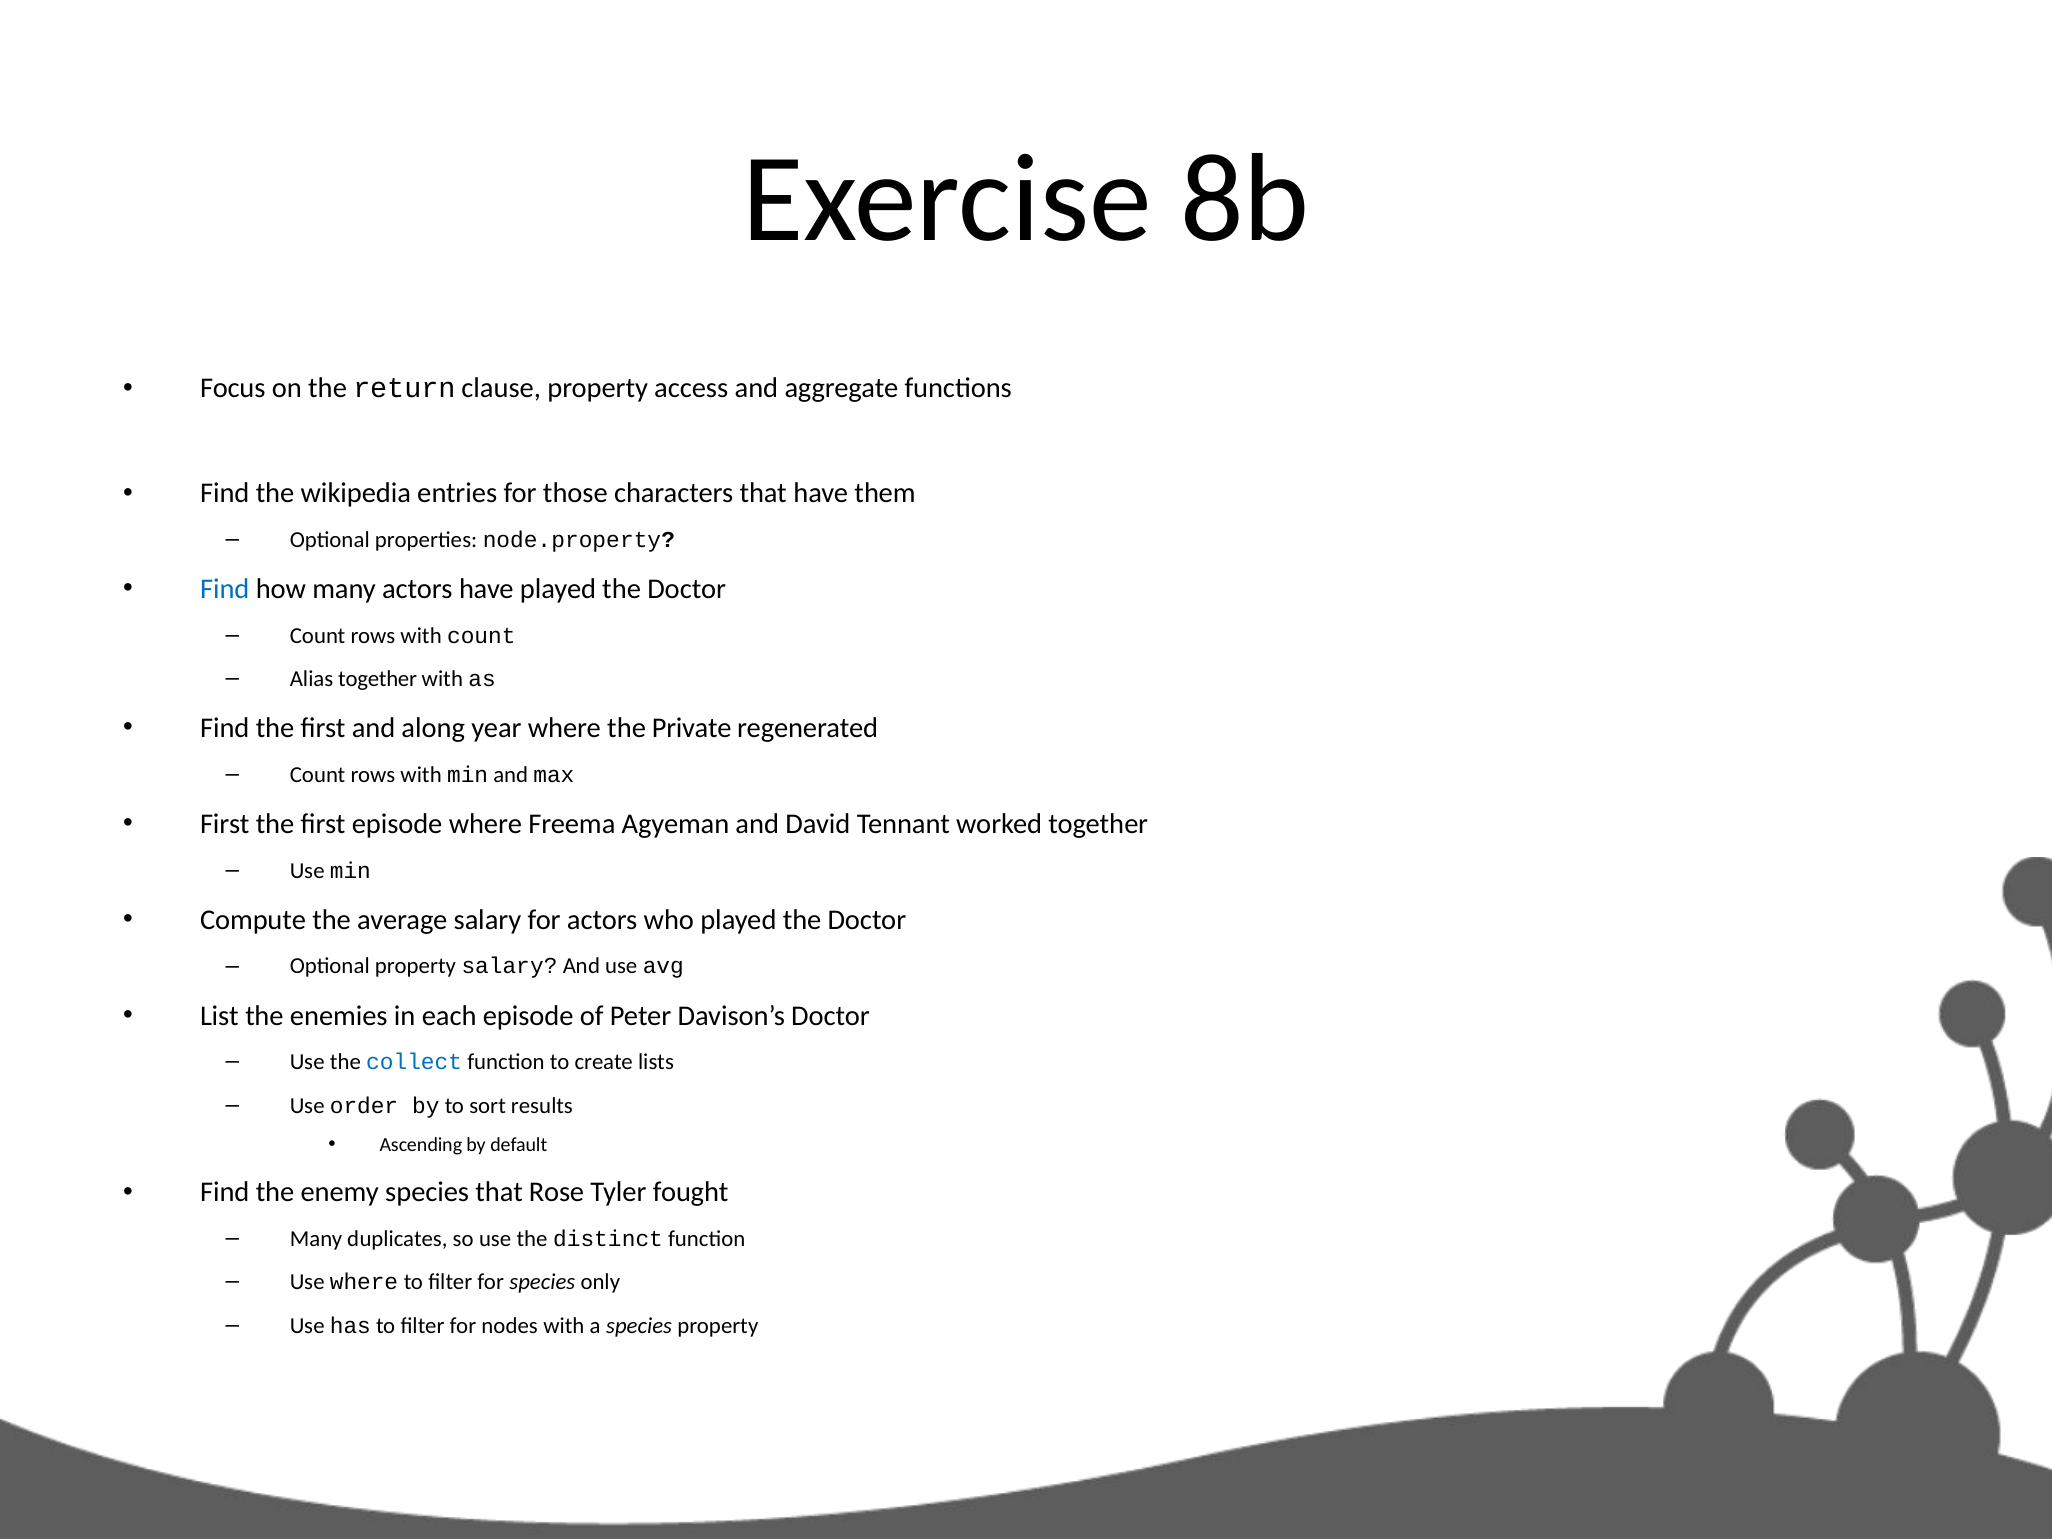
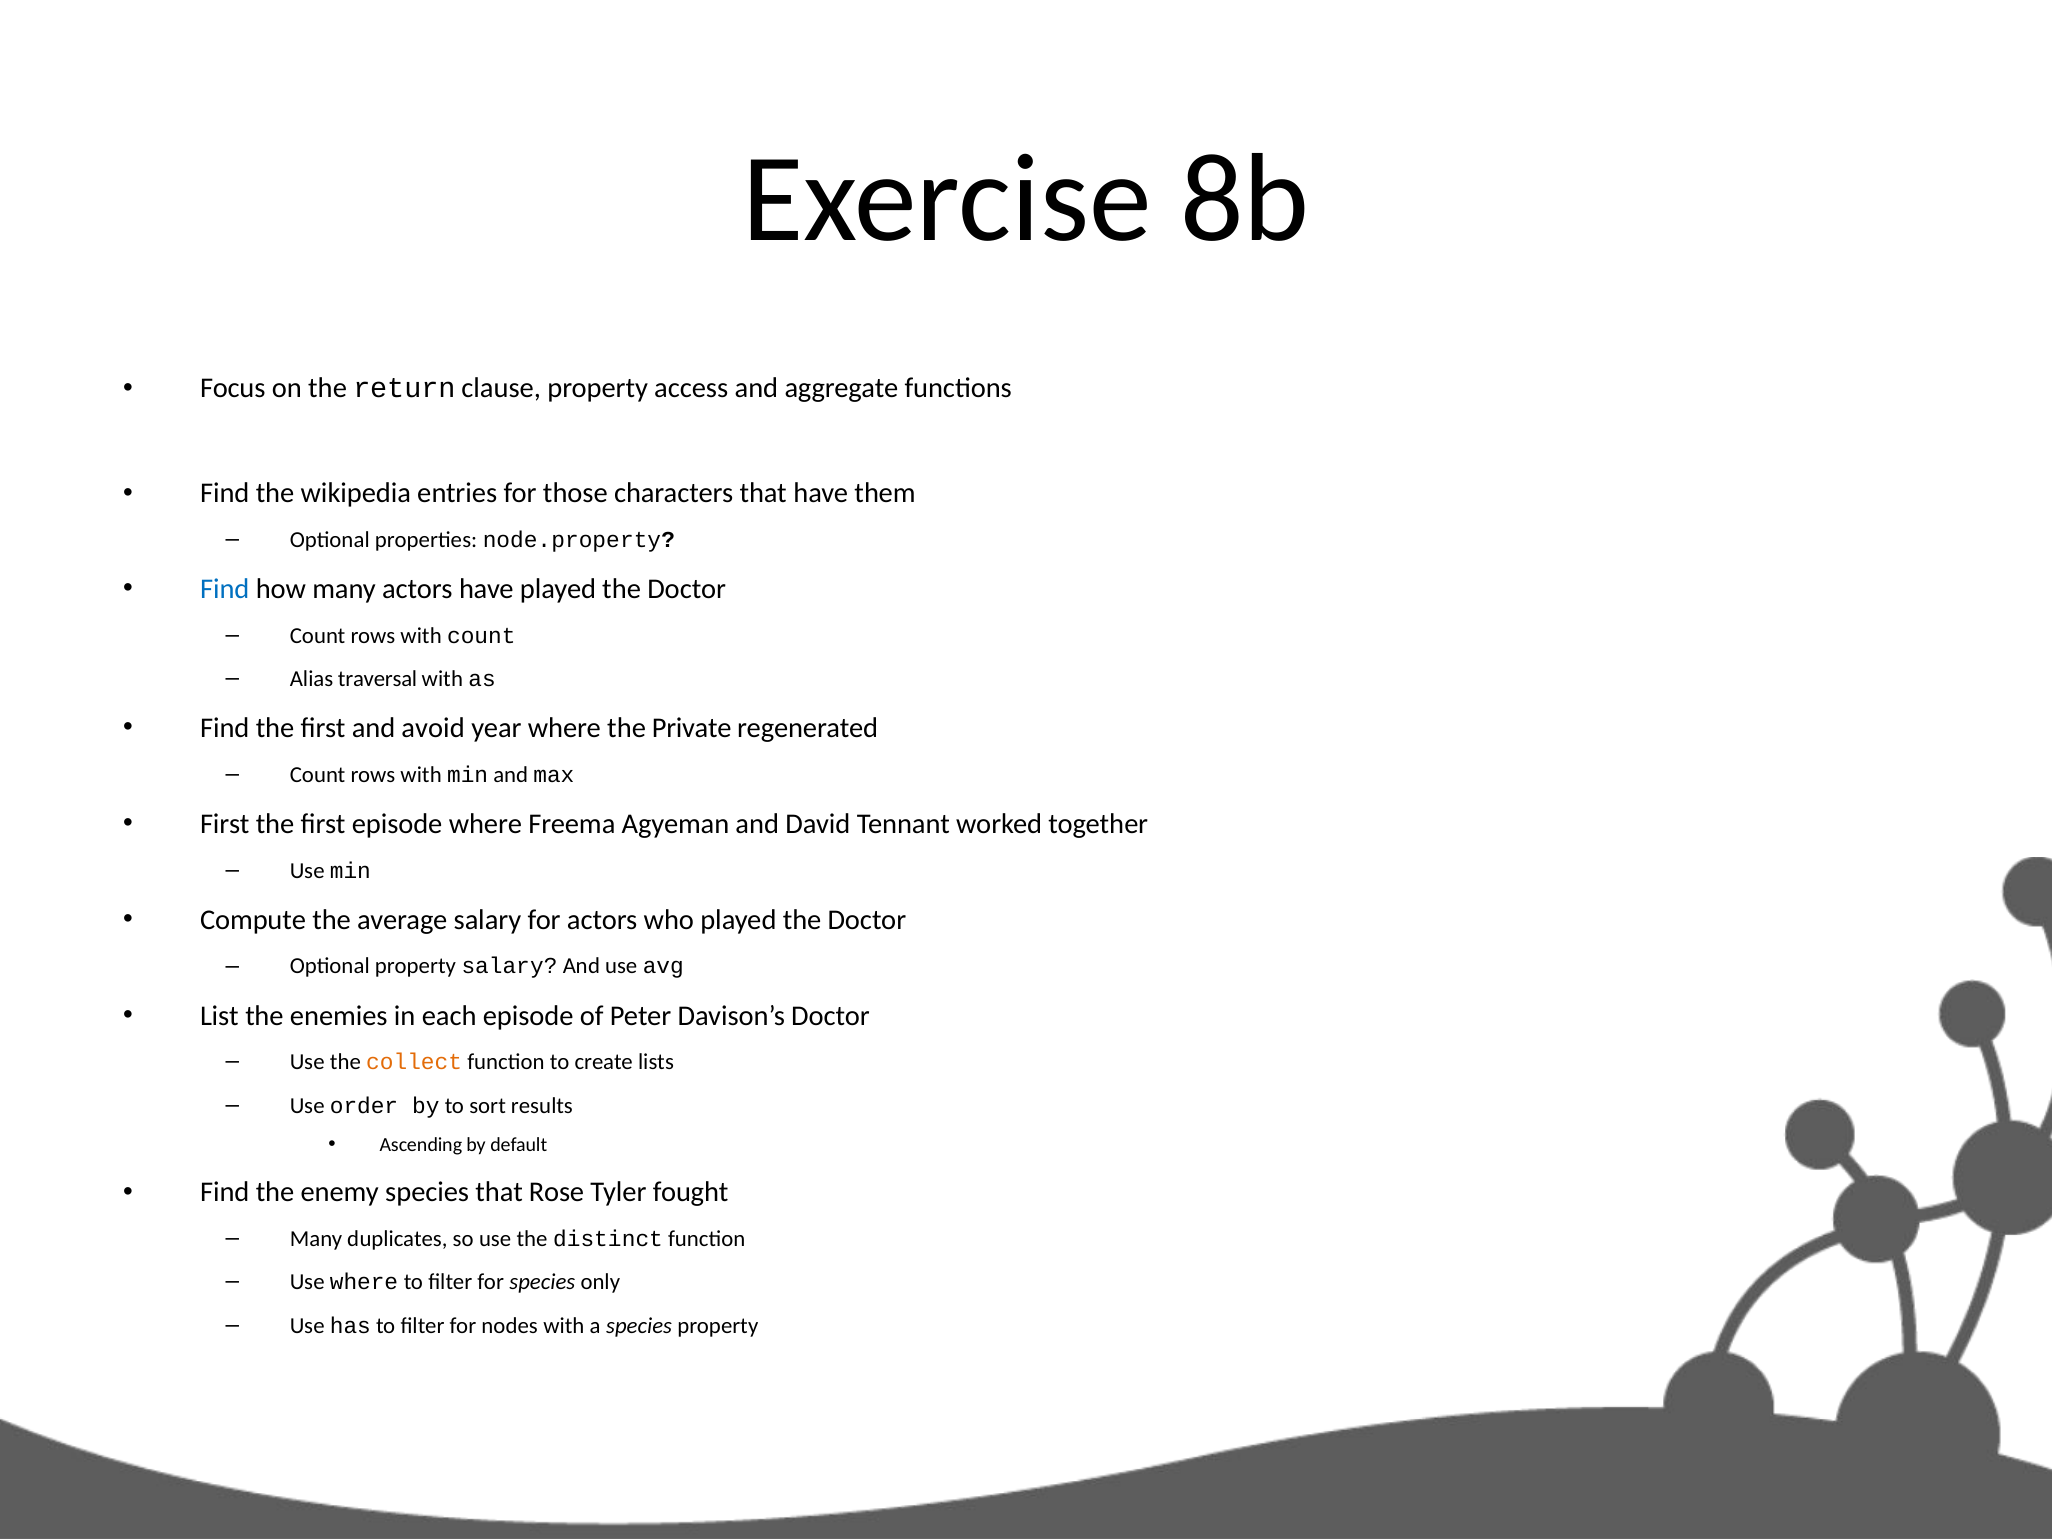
Alias together: together -> traversal
along: along -> avoid
collect colour: blue -> orange
